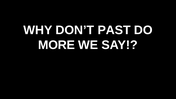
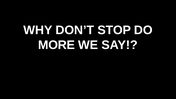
PAST: PAST -> STOP
